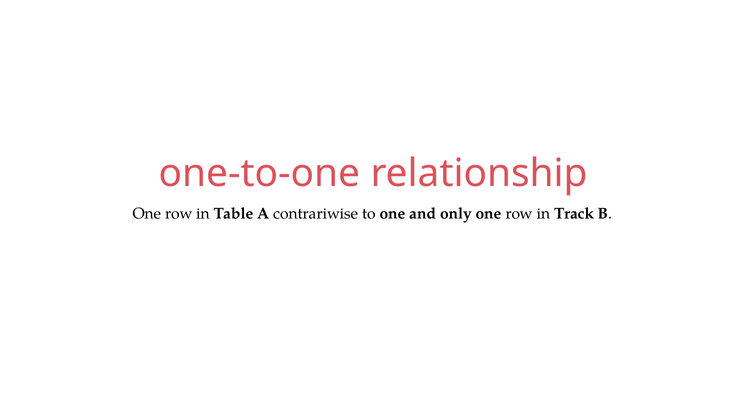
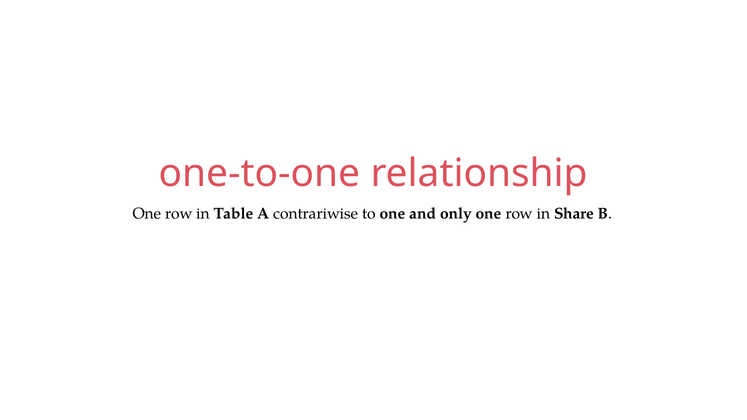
Track: Track -> Share
